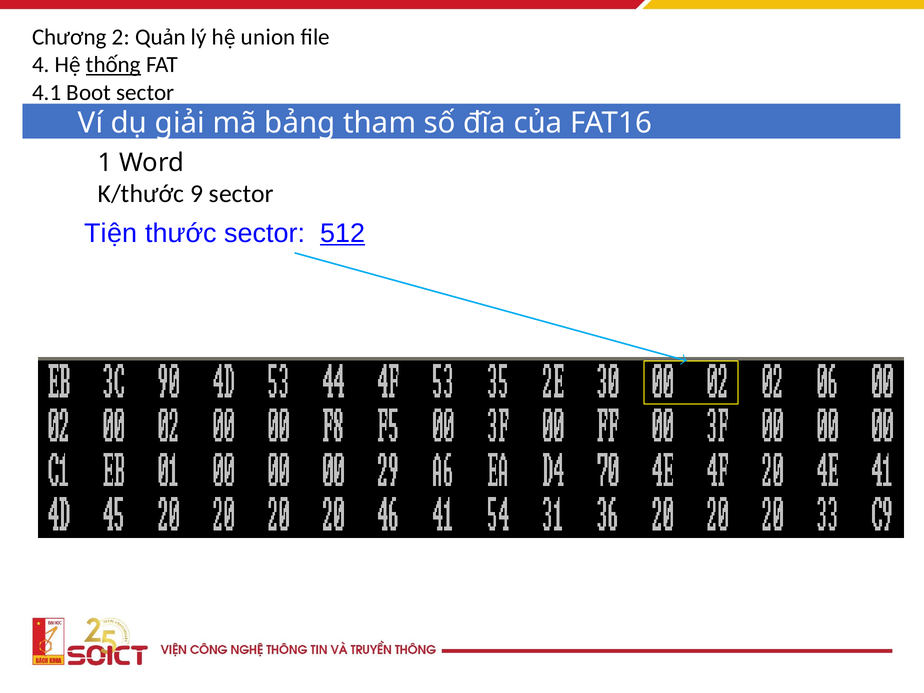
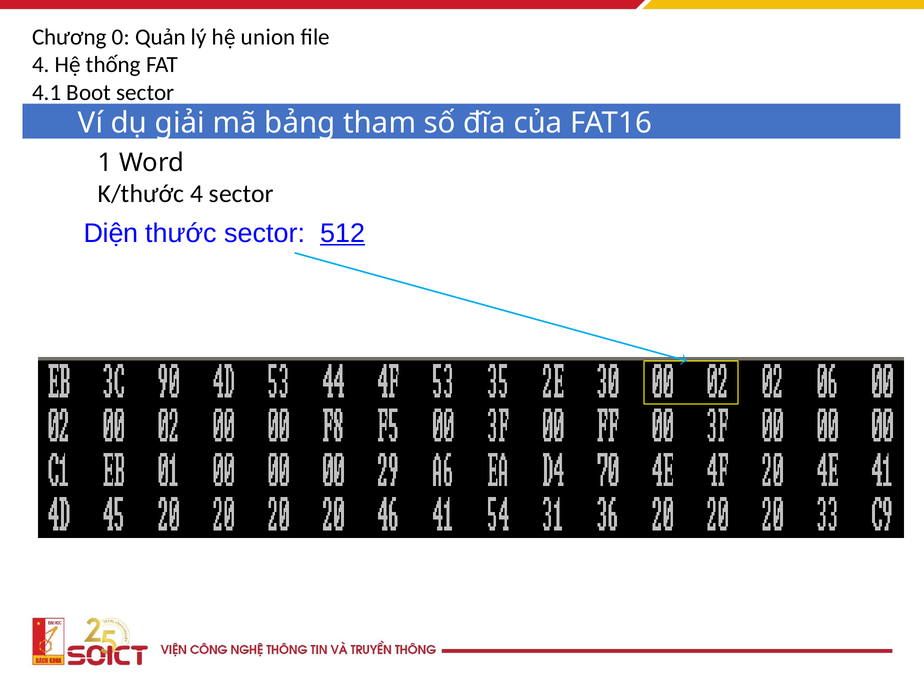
2: 2 -> 0
thống underline: present -> none
K/thước 9: 9 -> 4
Tiện: Tiện -> Diện
